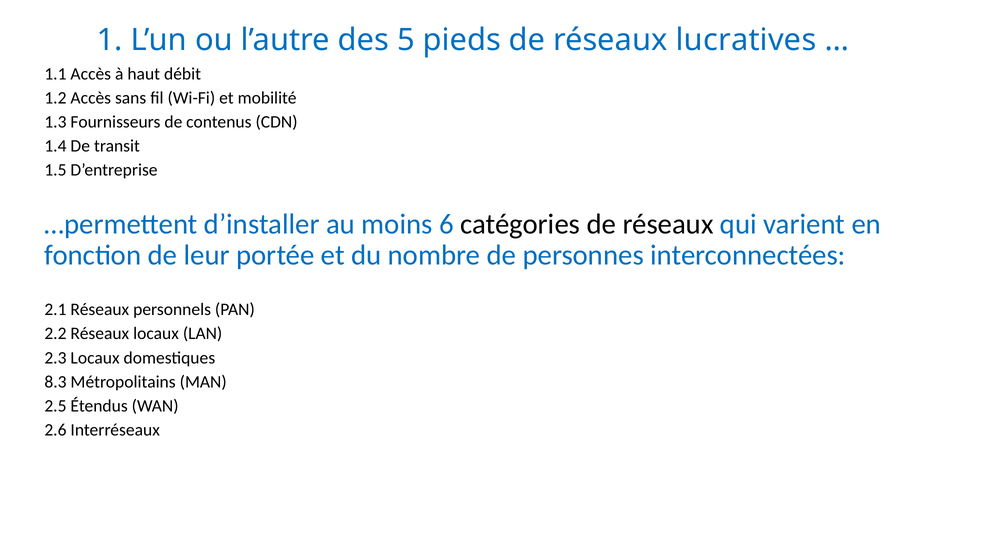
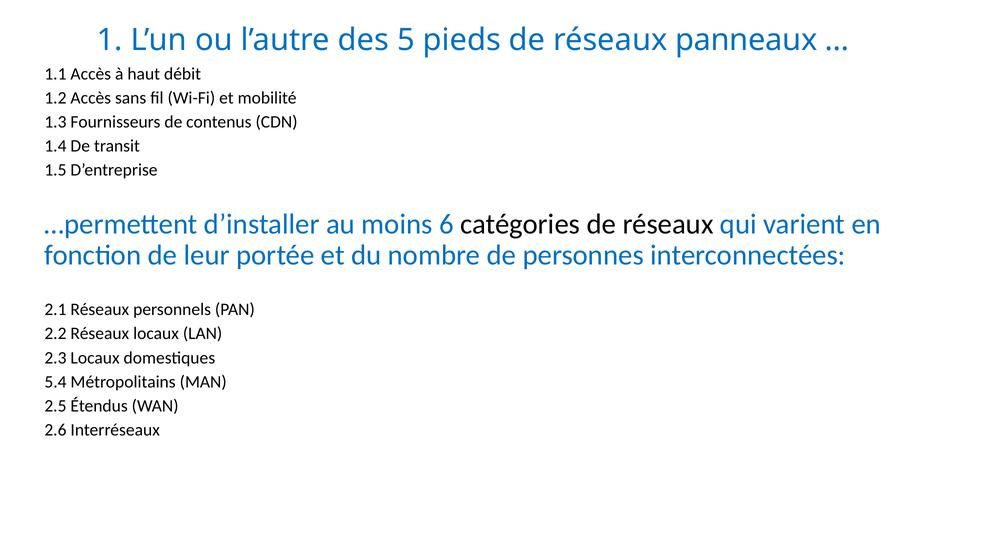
lucratives: lucratives -> panneaux
8.3: 8.3 -> 5.4
